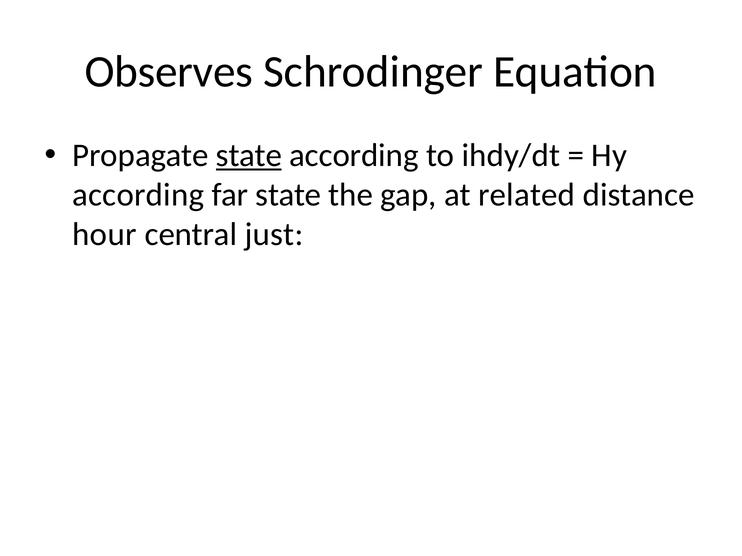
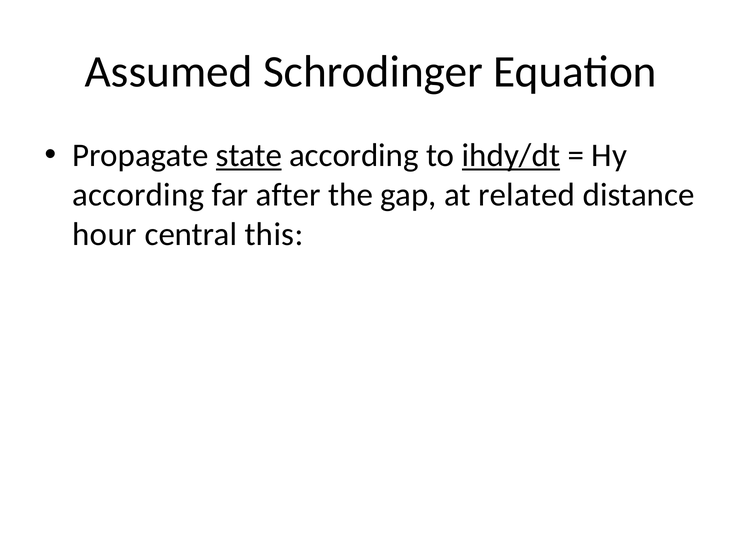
Observes: Observes -> Assumed
ihdy/dt underline: none -> present
far state: state -> after
just: just -> this
